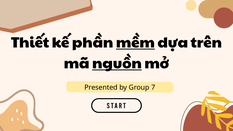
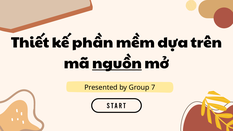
mềm underline: present -> none
